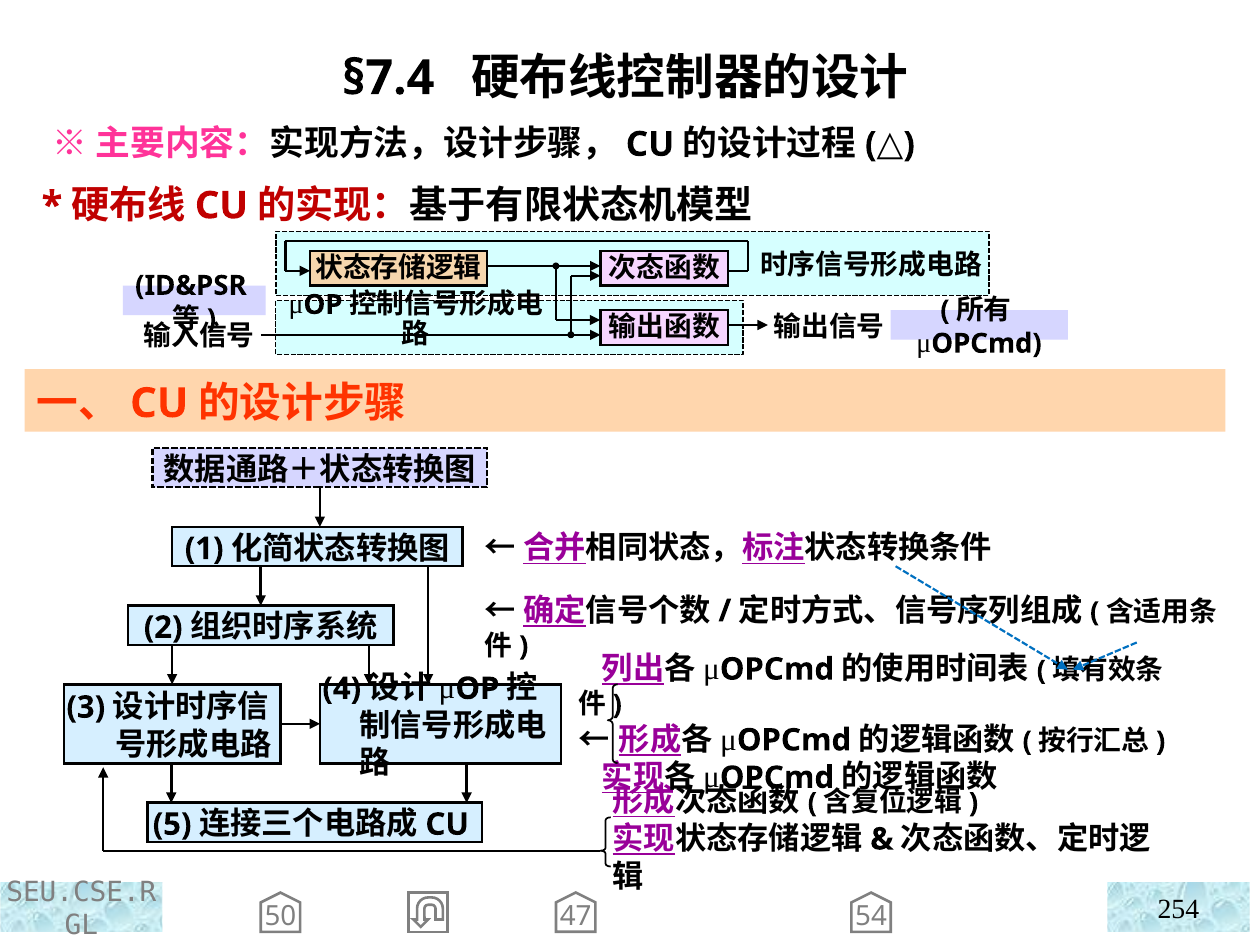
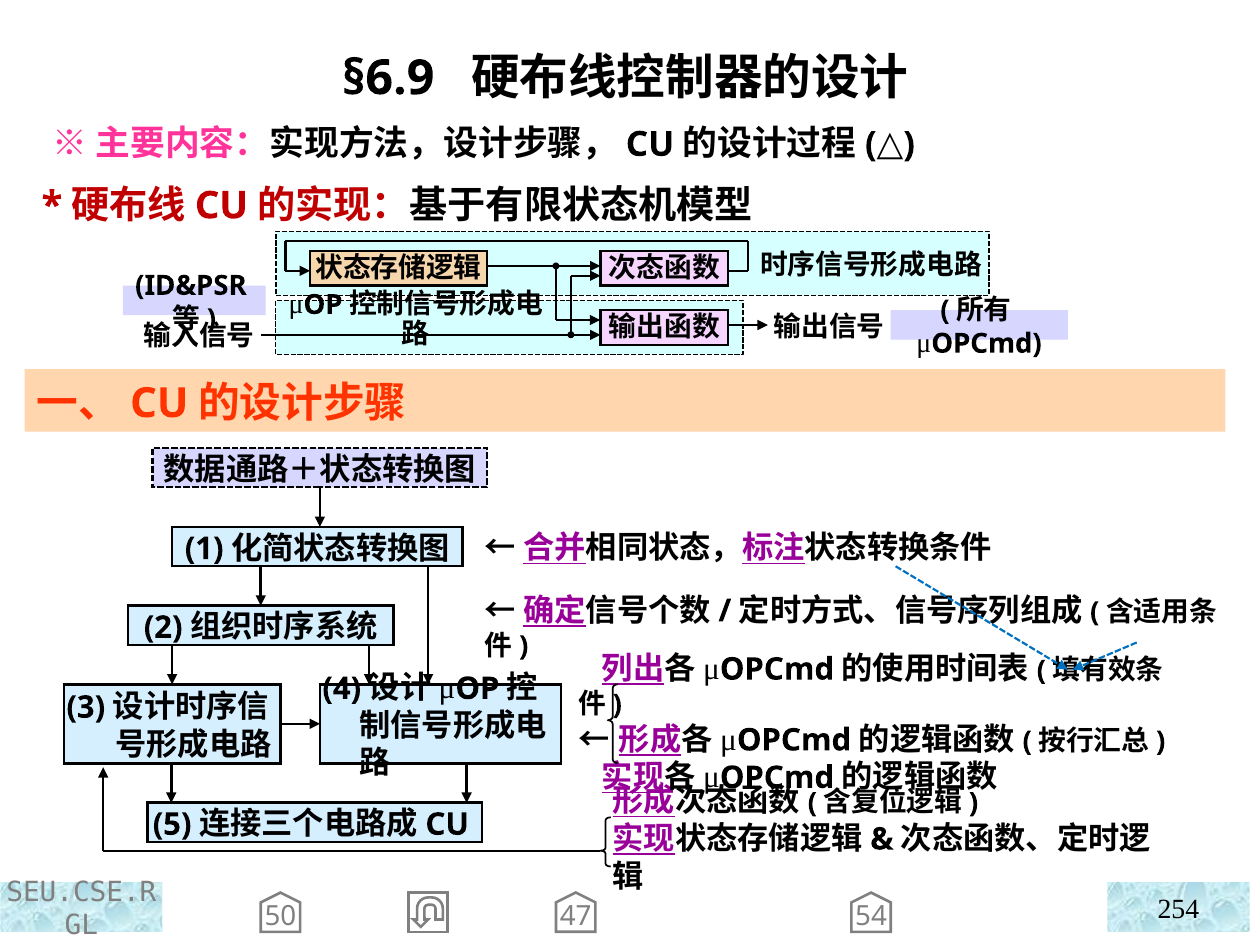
§7.4: §7.4 -> §6.9
